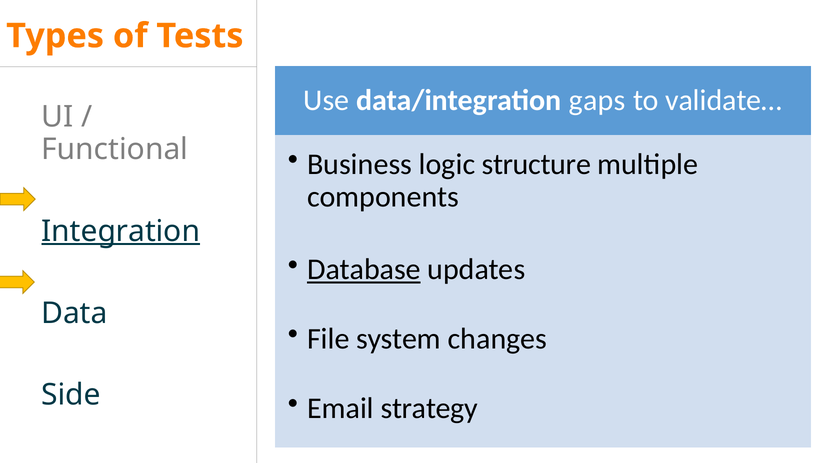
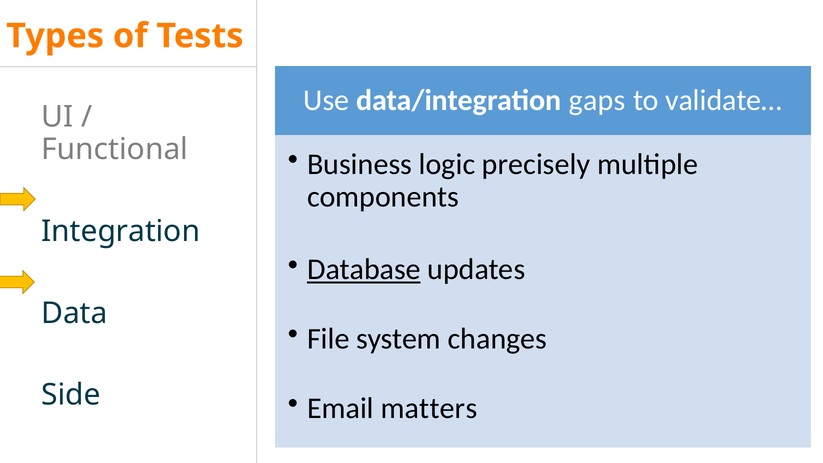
structure: structure -> precisely
Integration underline: present -> none
strategy: strategy -> matters
